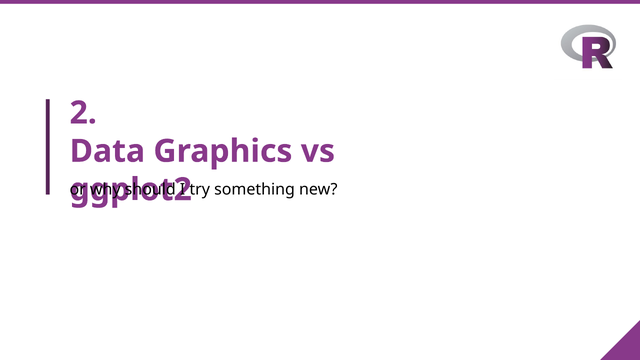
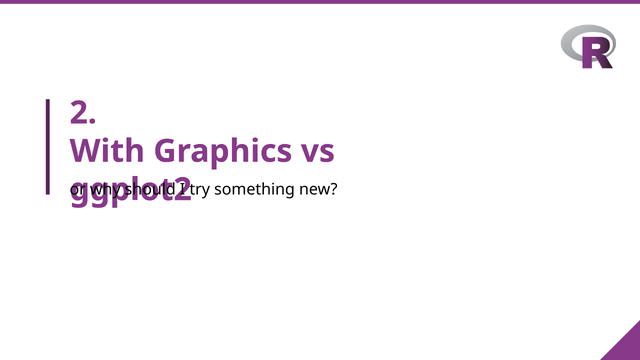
Data: Data -> With
